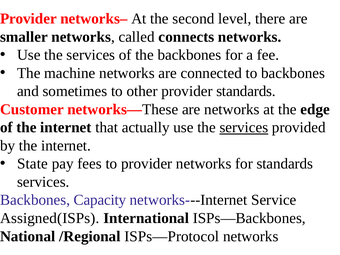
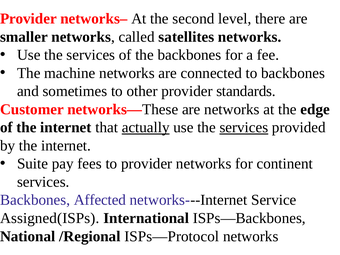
connects: connects -> satellites
actually underline: none -> present
State: State -> Suite
for standards: standards -> continent
Capacity: Capacity -> Affected
